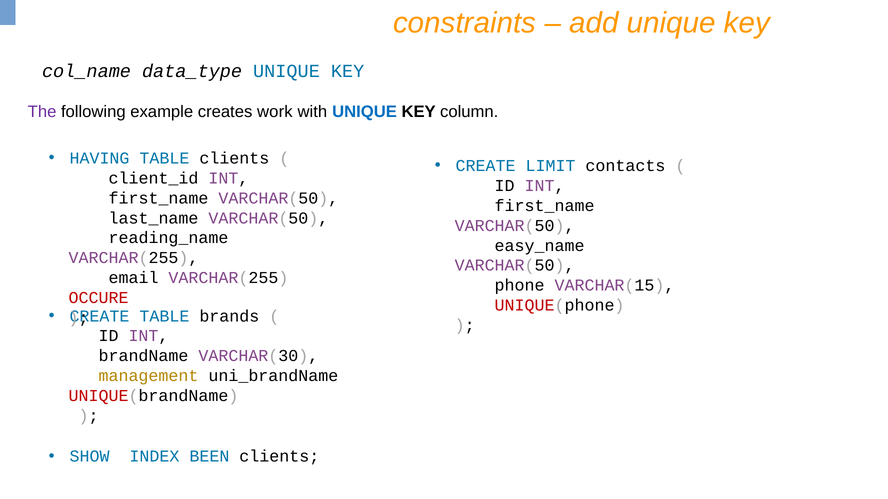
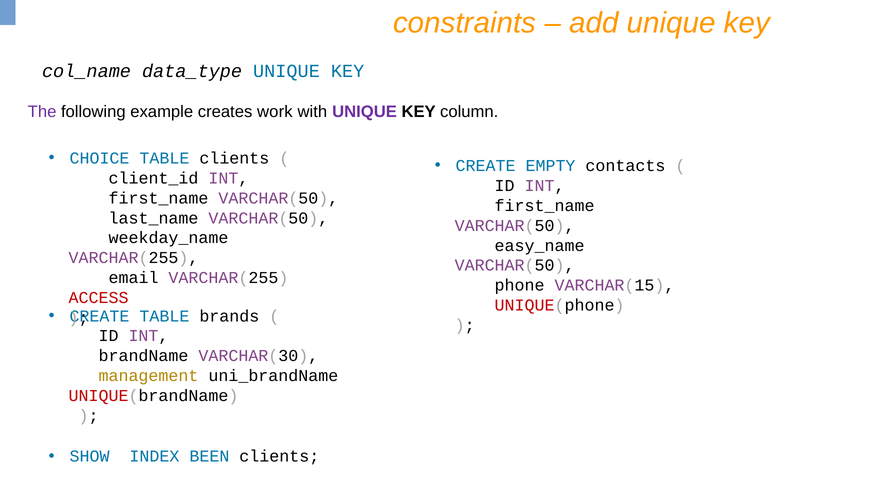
UNIQUE at (365, 112) colour: blue -> purple
HAVING: HAVING -> CHOICE
LIMIT: LIMIT -> EMPTY
reading_name: reading_name -> weekday_name
OCCURE: OCCURE -> ACCESS
